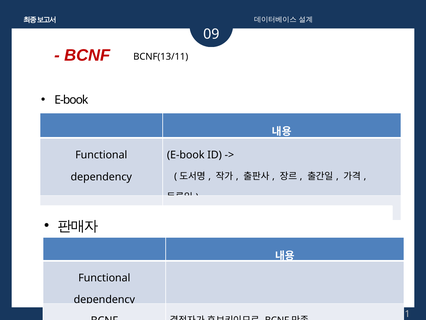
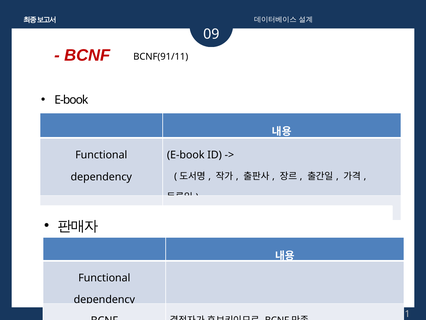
BCNF(13/11: BCNF(13/11 -> BCNF(91/11
